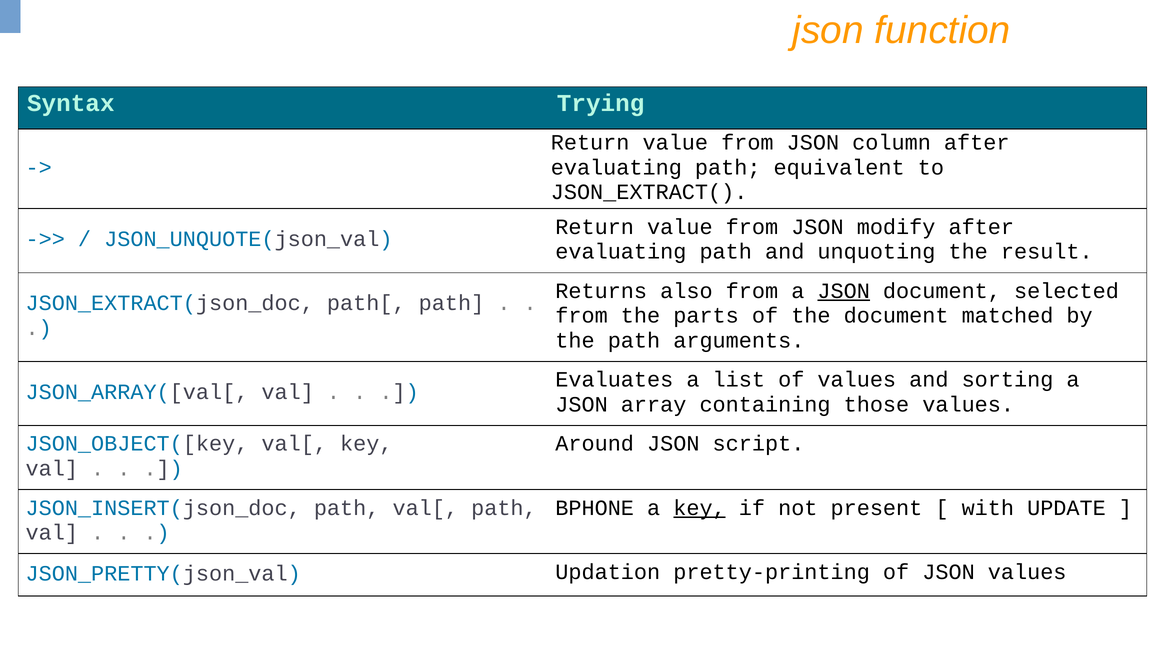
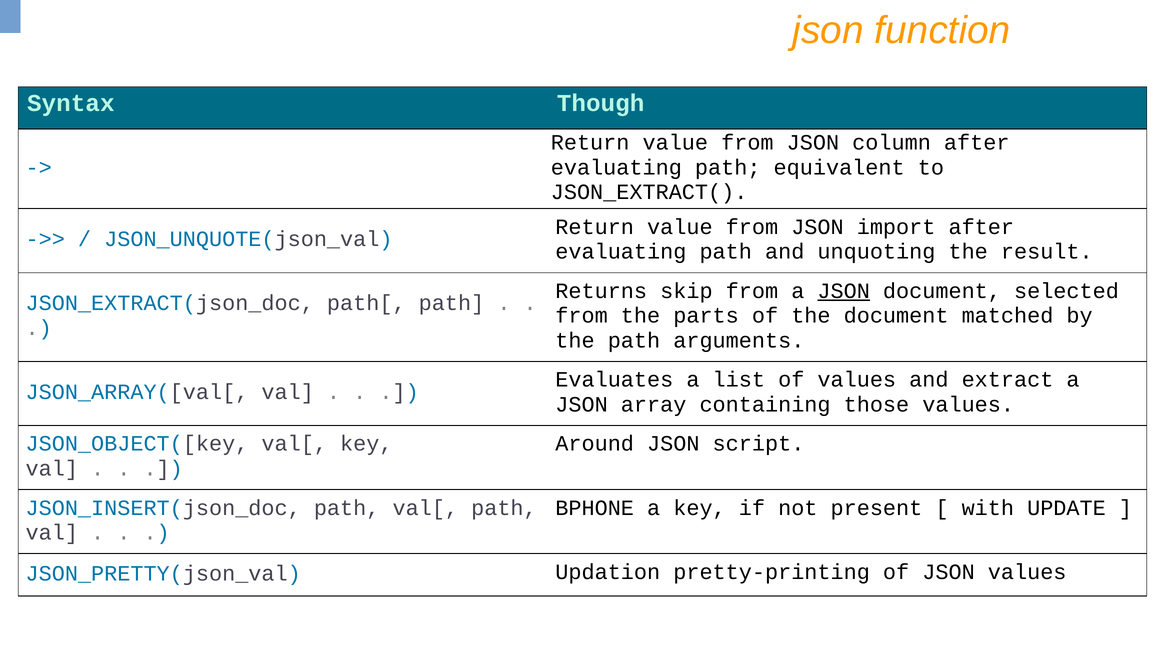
Trying: Trying -> Though
modify: modify -> import
also: also -> skip
sorting: sorting -> extract
key at (700, 508) underline: present -> none
